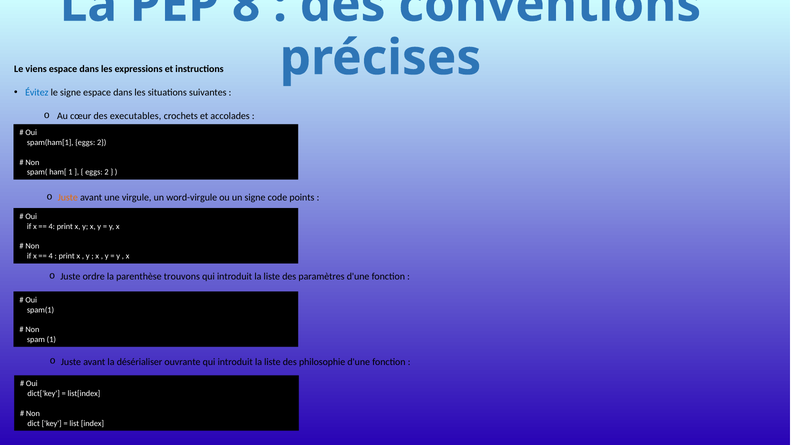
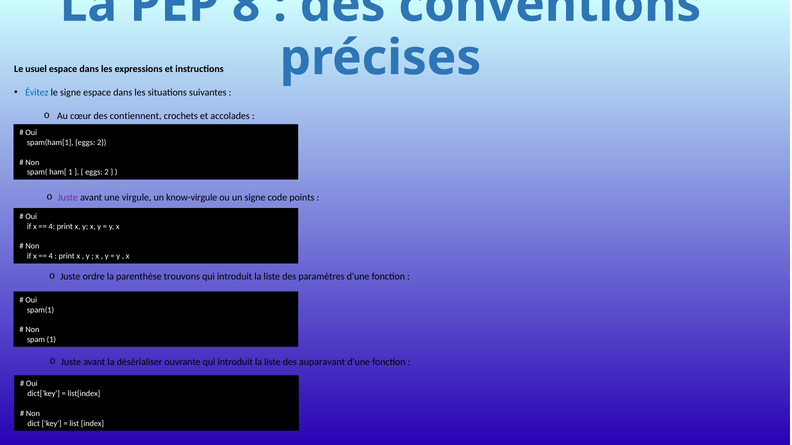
viens: viens -> usuel
executables: executables -> contiennent
Juste at (68, 198) colour: orange -> purple
word-virgule: word-virgule -> know-virgule
philosophie: philosophie -> auparavant
